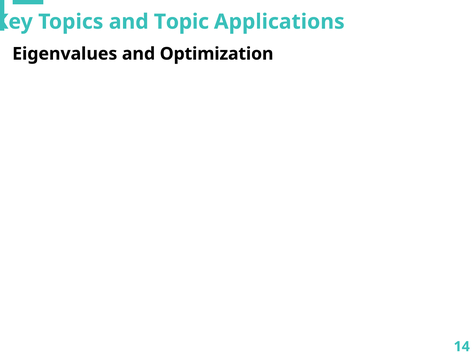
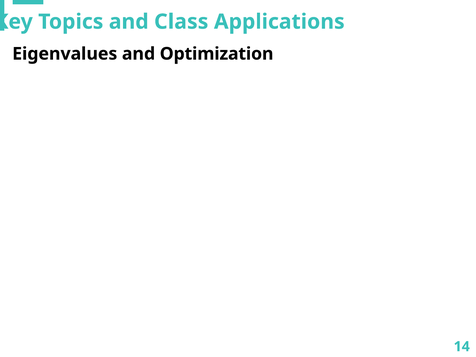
Topic: Topic -> Class
